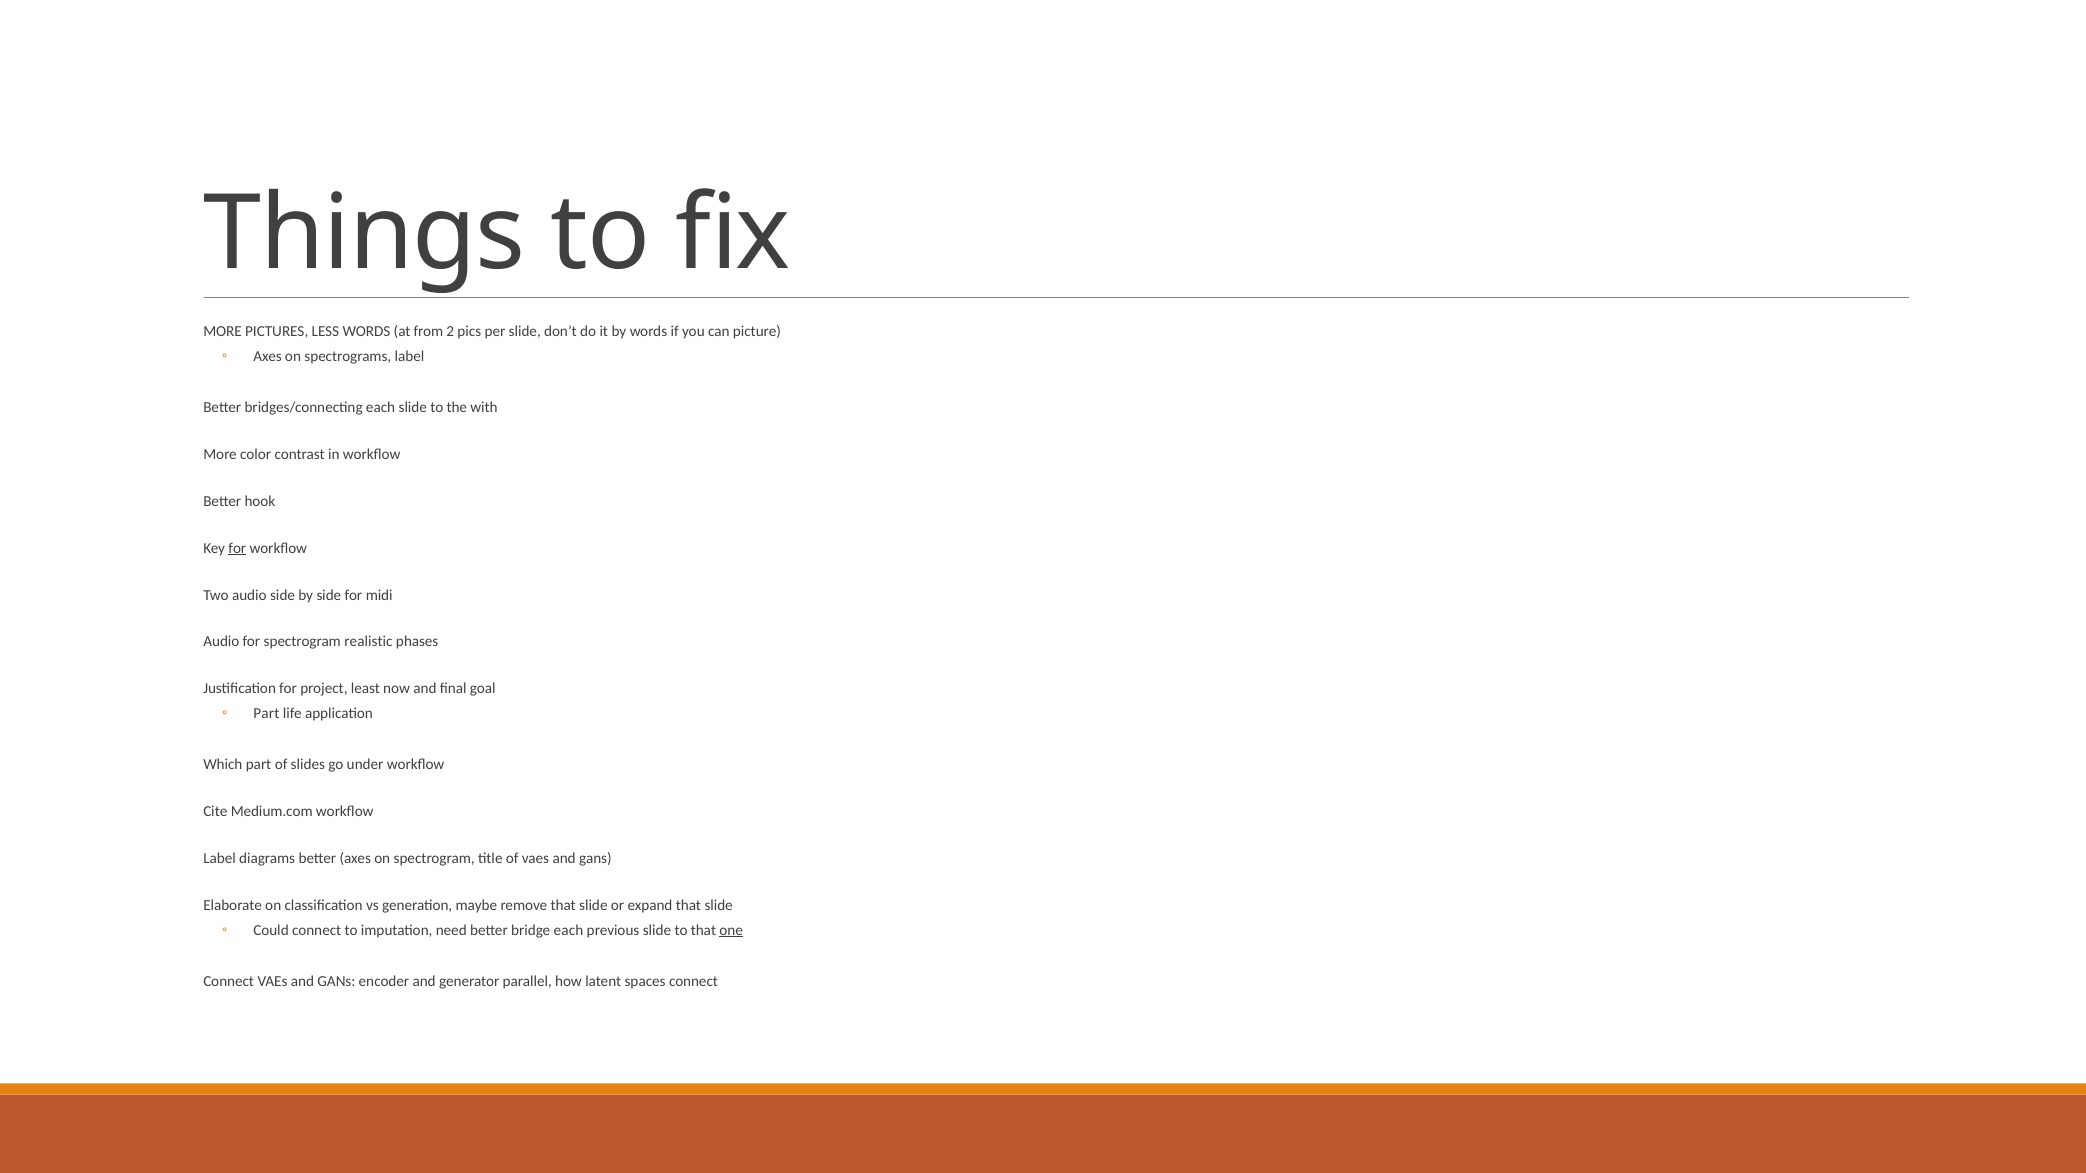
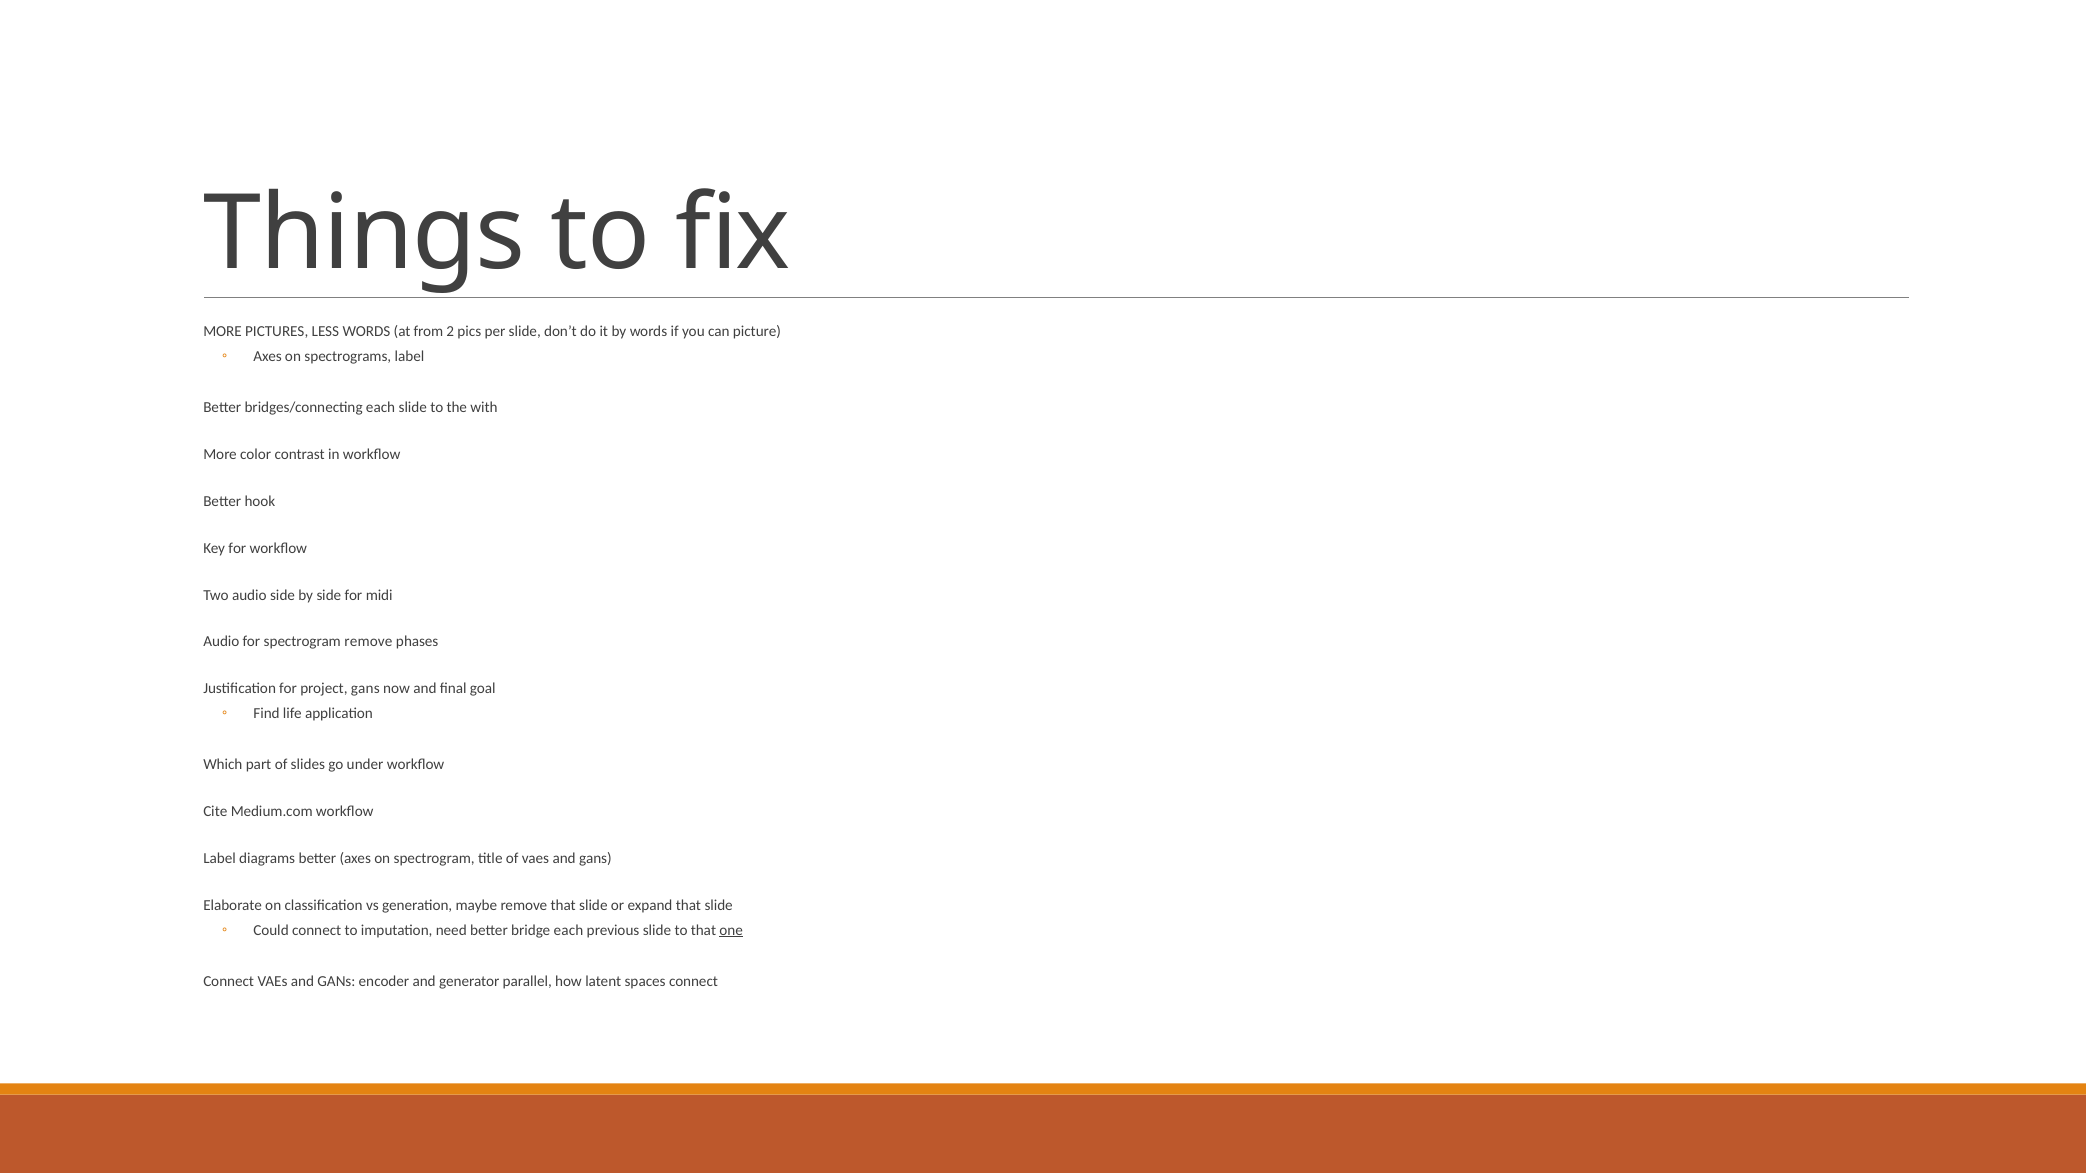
for at (237, 548) underline: present -> none
spectrogram realistic: realistic -> remove
project least: least -> gans
Part at (266, 714): Part -> Find
